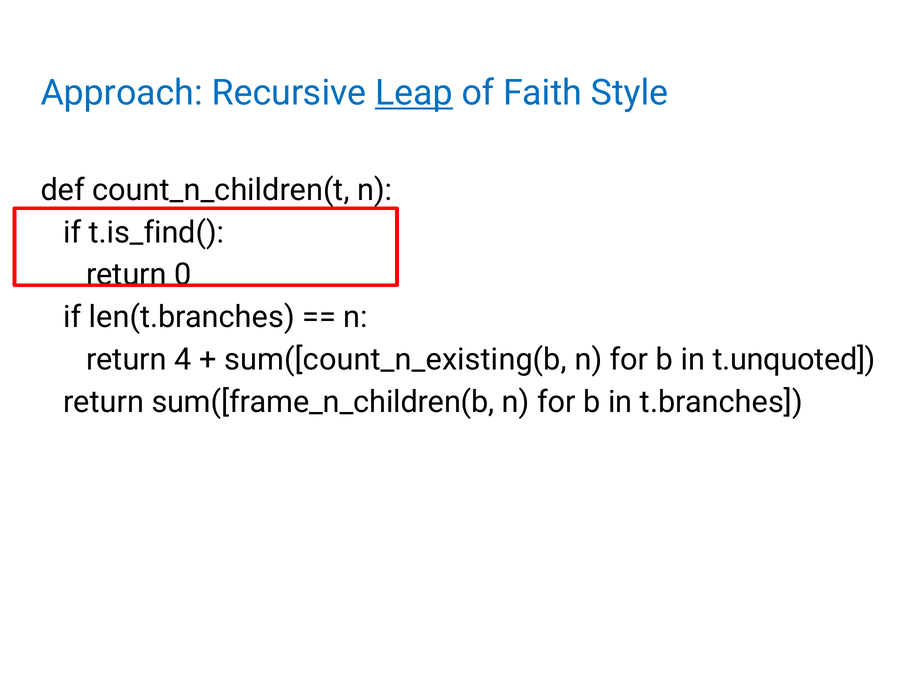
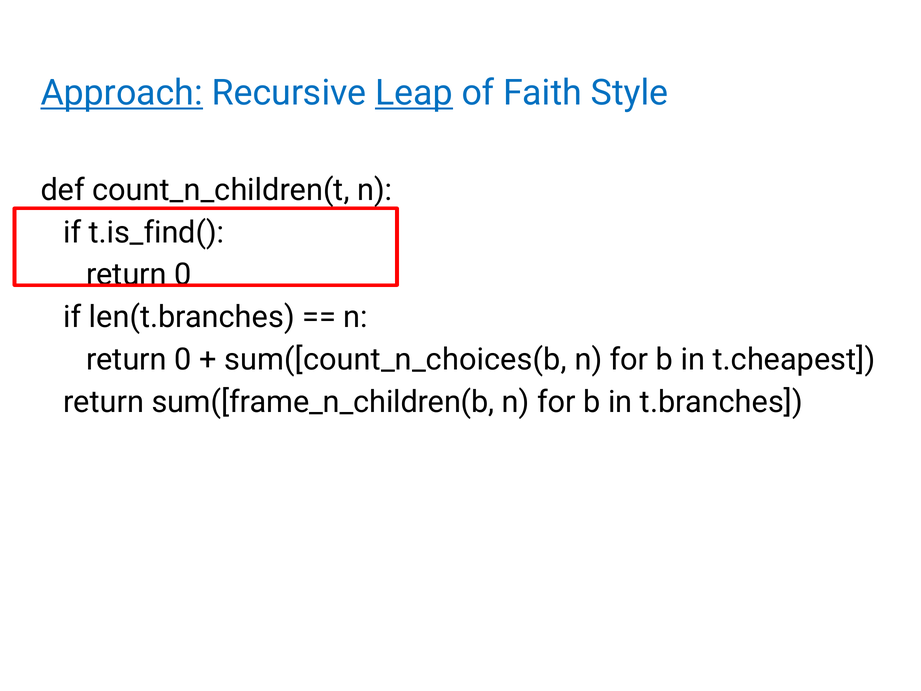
Approach underline: none -> present
4 at (183, 359): 4 -> 0
sum([count_n_existing(b: sum([count_n_existing(b -> sum([count_n_choices(b
t.unquoted: t.unquoted -> t.cheapest
